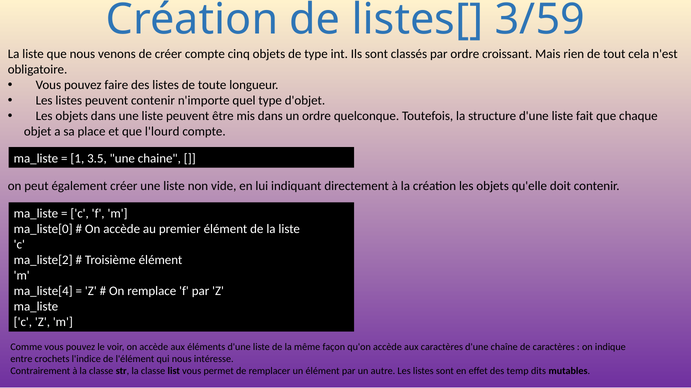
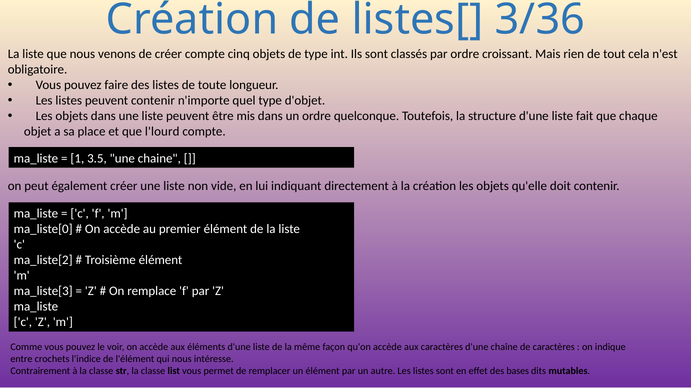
3/59: 3/59 -> 3/36
ma_liste[4: ma_liste[4 -> ma_liste[3
temp: temp -> bases
